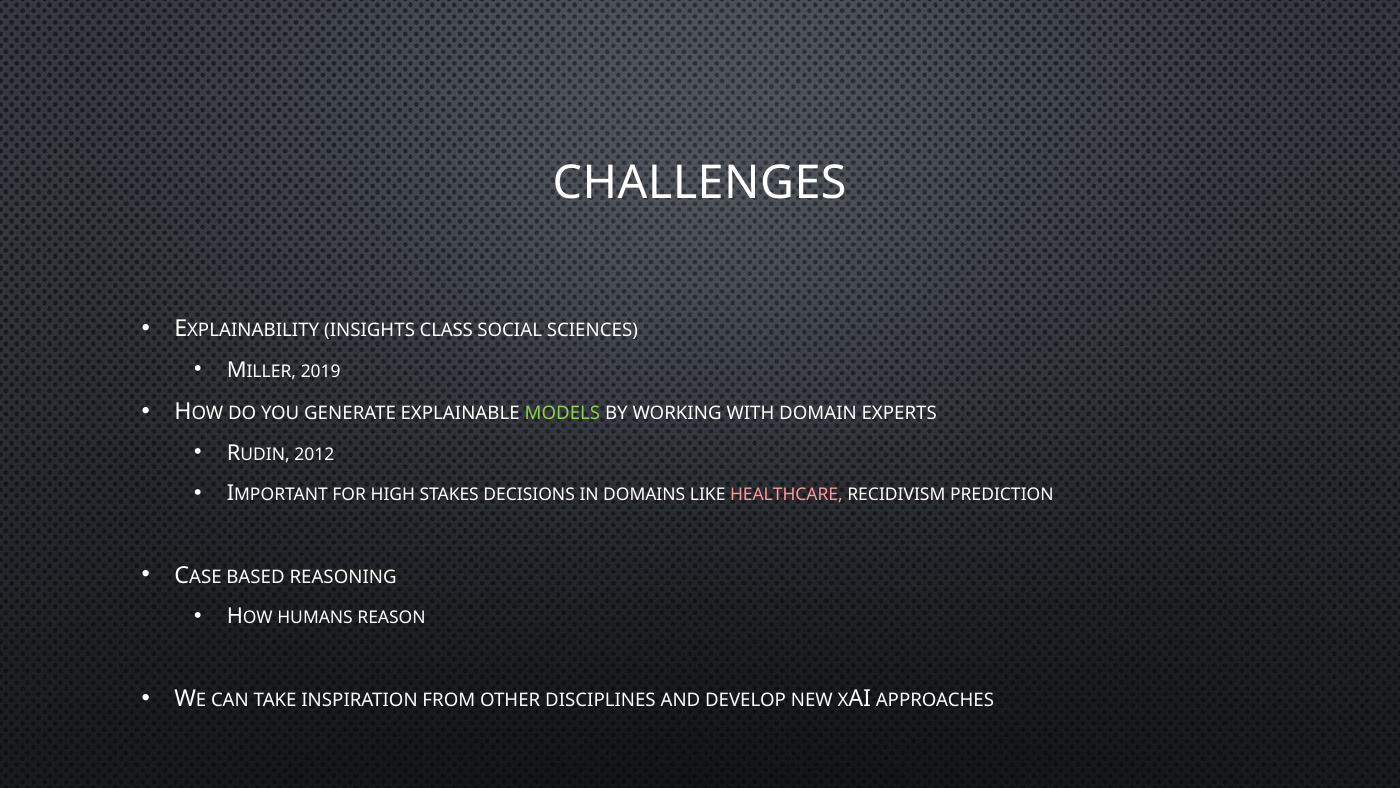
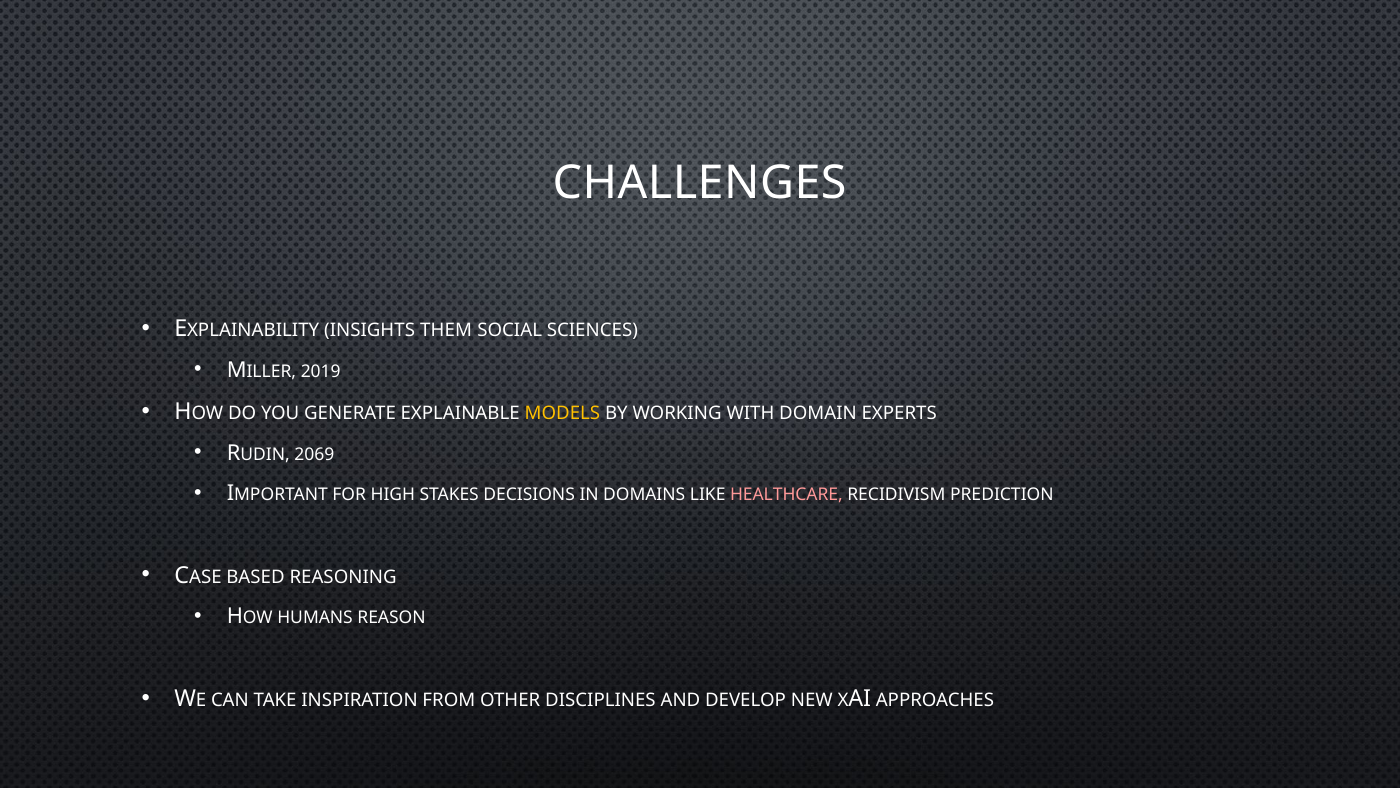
CLASS: CLASS -> THEM
MODELS colour: light green -> yellow
2012: 2012 -> 2069
